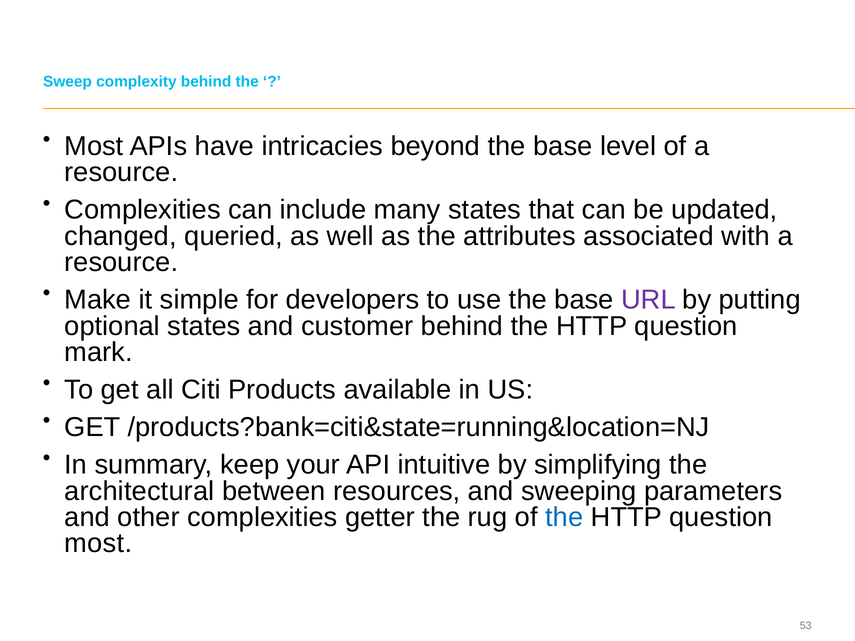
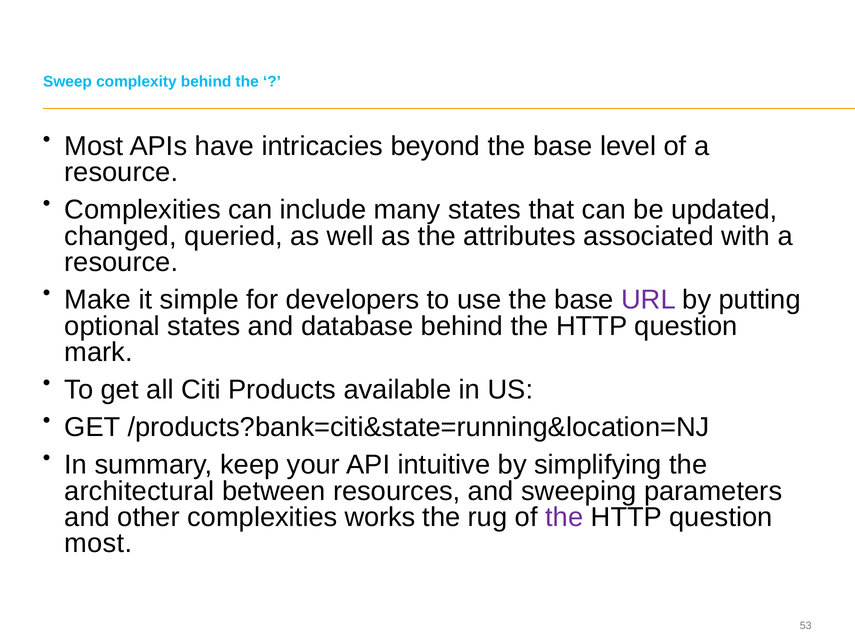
customer: customer -> database
getter: getter -> works
the at (564, 517) colour: blue -> purple
